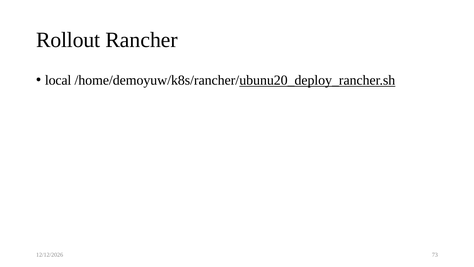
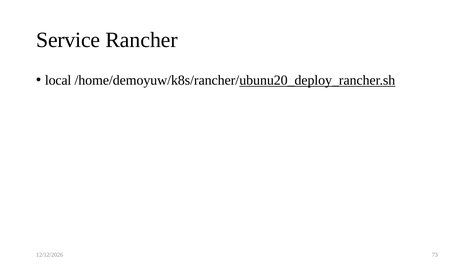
Rollout: Rollout -> Service
